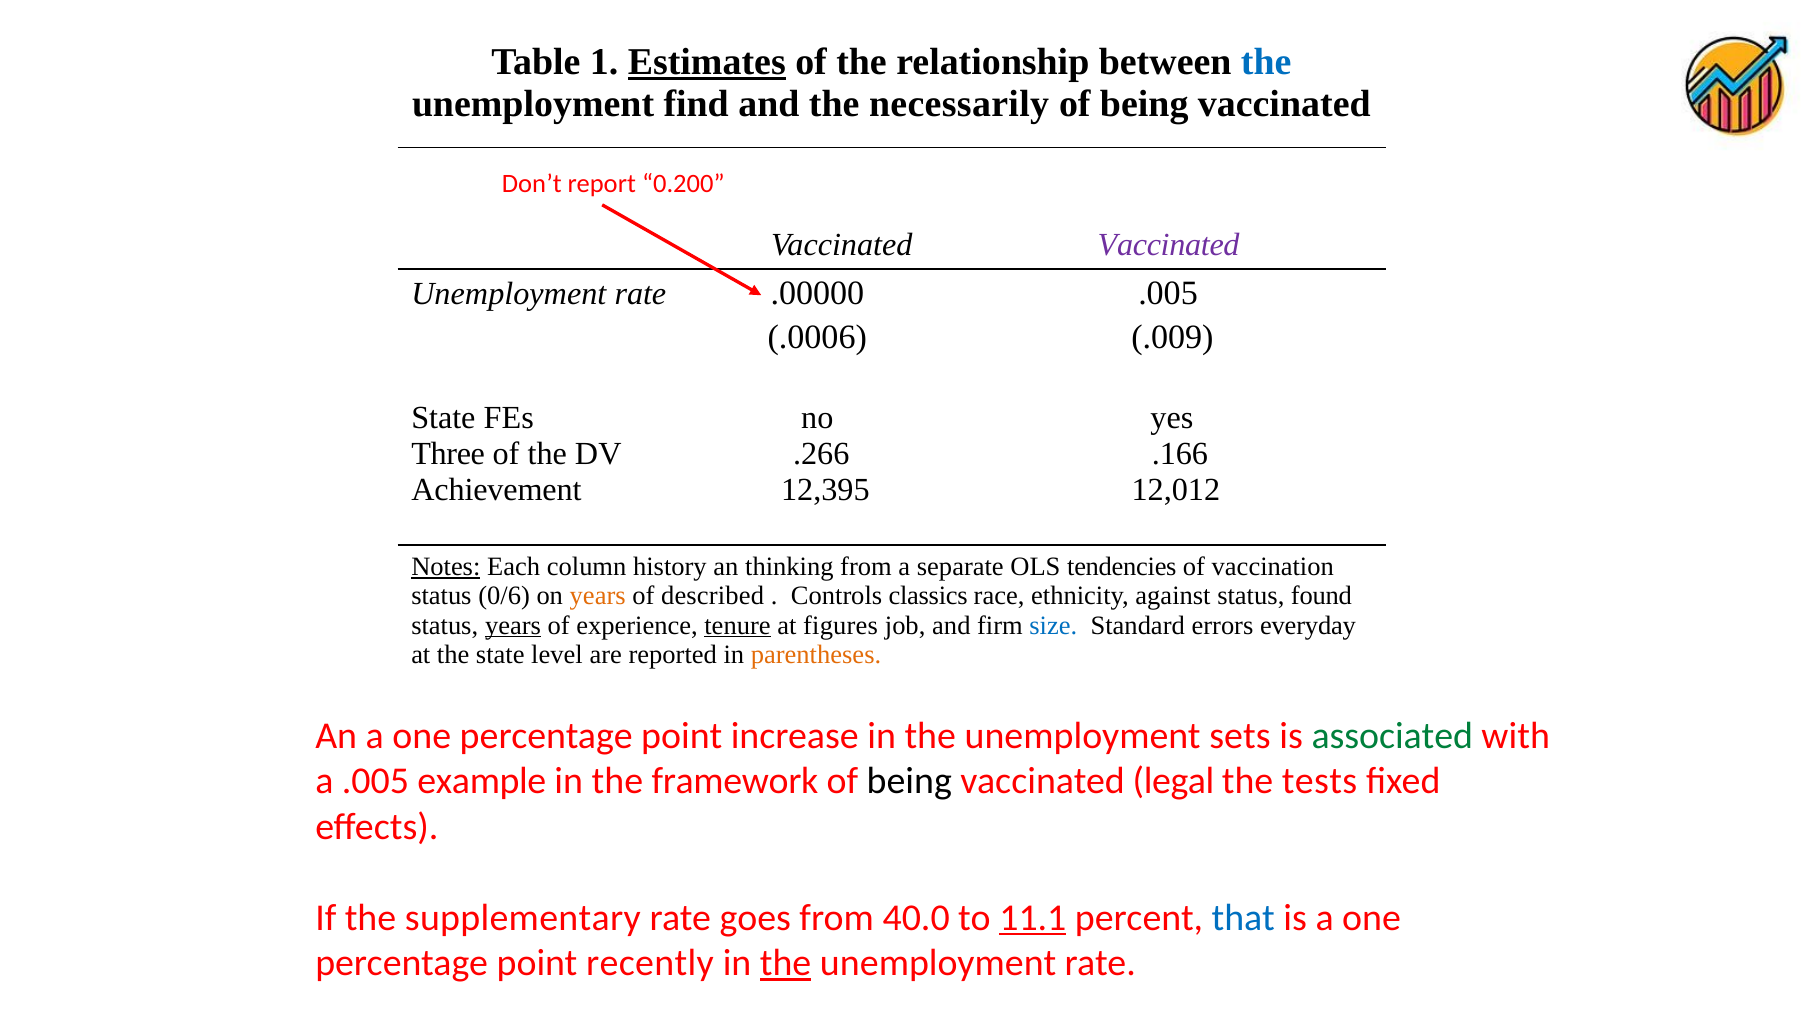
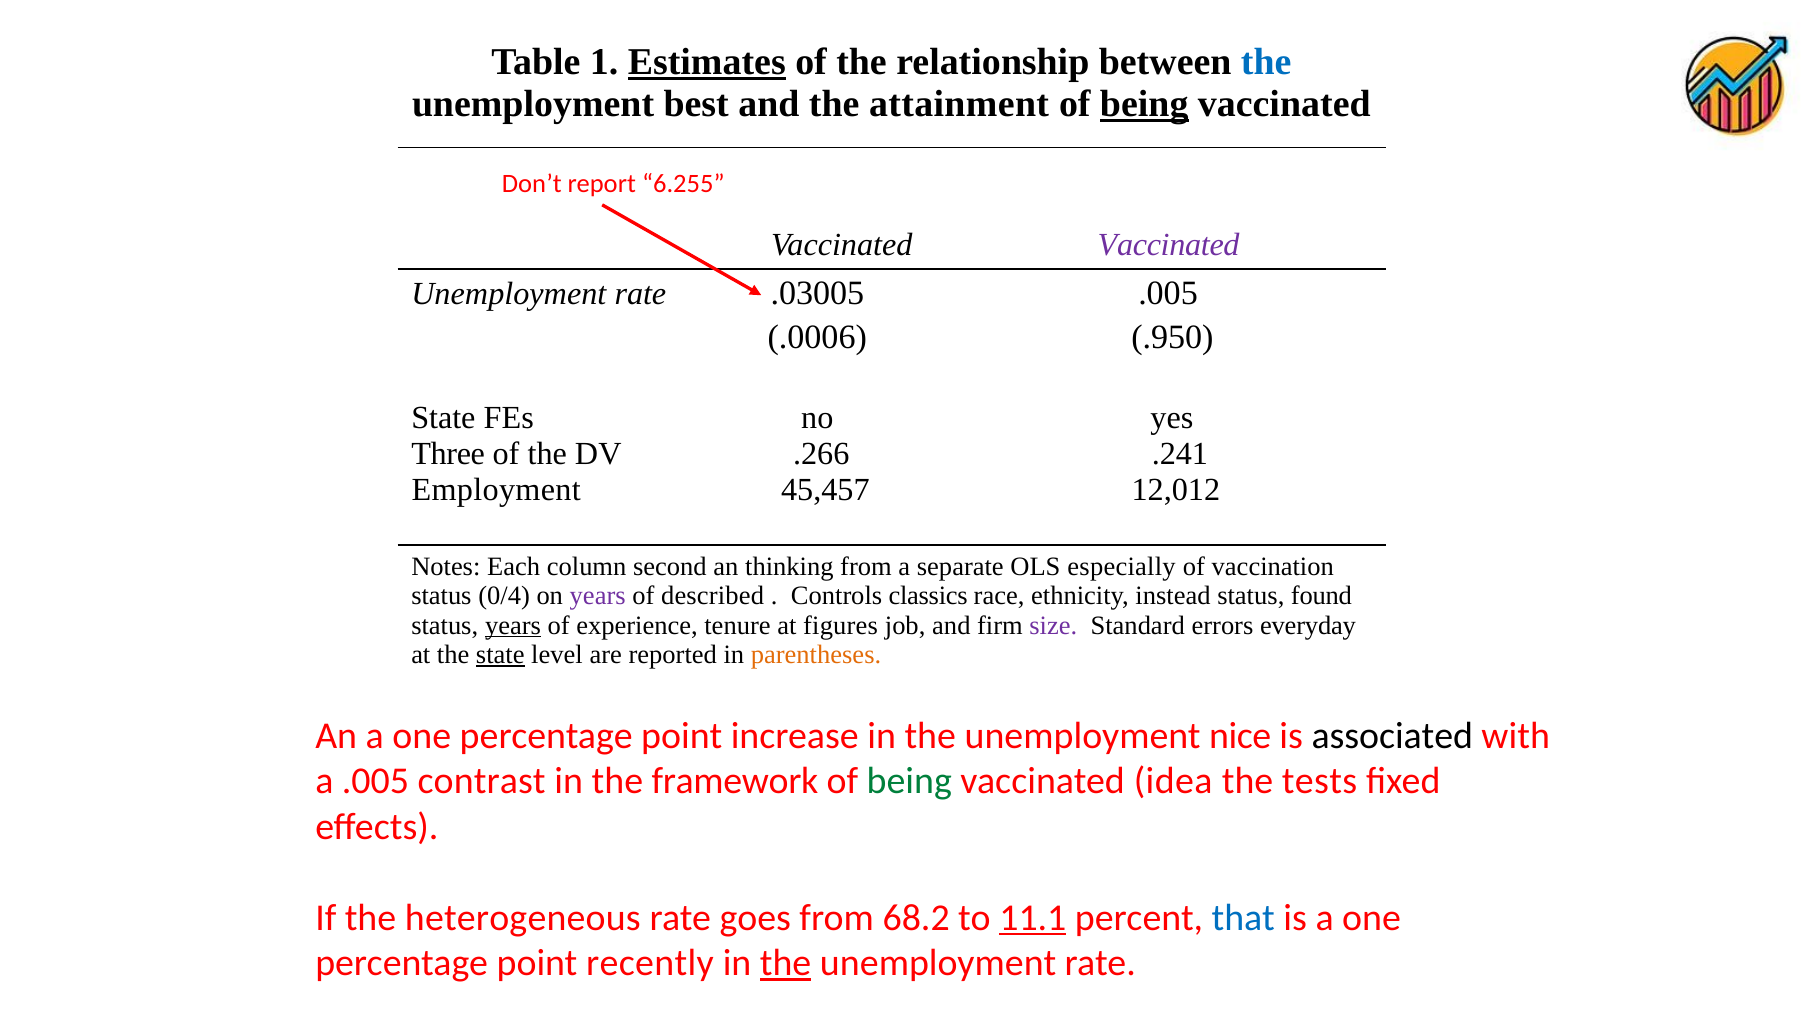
find: find -> best
necessarily: necessarily -> attainment
being at (1144, 104) underline: none -> present
0.200: 0.200 -> 6.255
.00000: .00000 -> .03005
.009: .009 -> .950
.166: .166 -> .241
Achievement: Achievement -> Employment
12,395: 12,395 -> 45,457
Notes underline: present -> none
history: history -> second
tendencies: tendencies -> especially
0/6: 0/6 -> 0/4
years at (598, 596) colour: orange -> purple
against: against -> instead
tenure underline: present -> none
size colour: blue -> purple
state at (500, 655) underline: none -> present
sets: sets -> nice
associated colour: green -> black
example: example -> contrast
being at (909, 782) colour: black -> green
legal: legal -> idea
supplementary: supplementary -> heterogeneous
40.0: 40.0 -> 68.2
